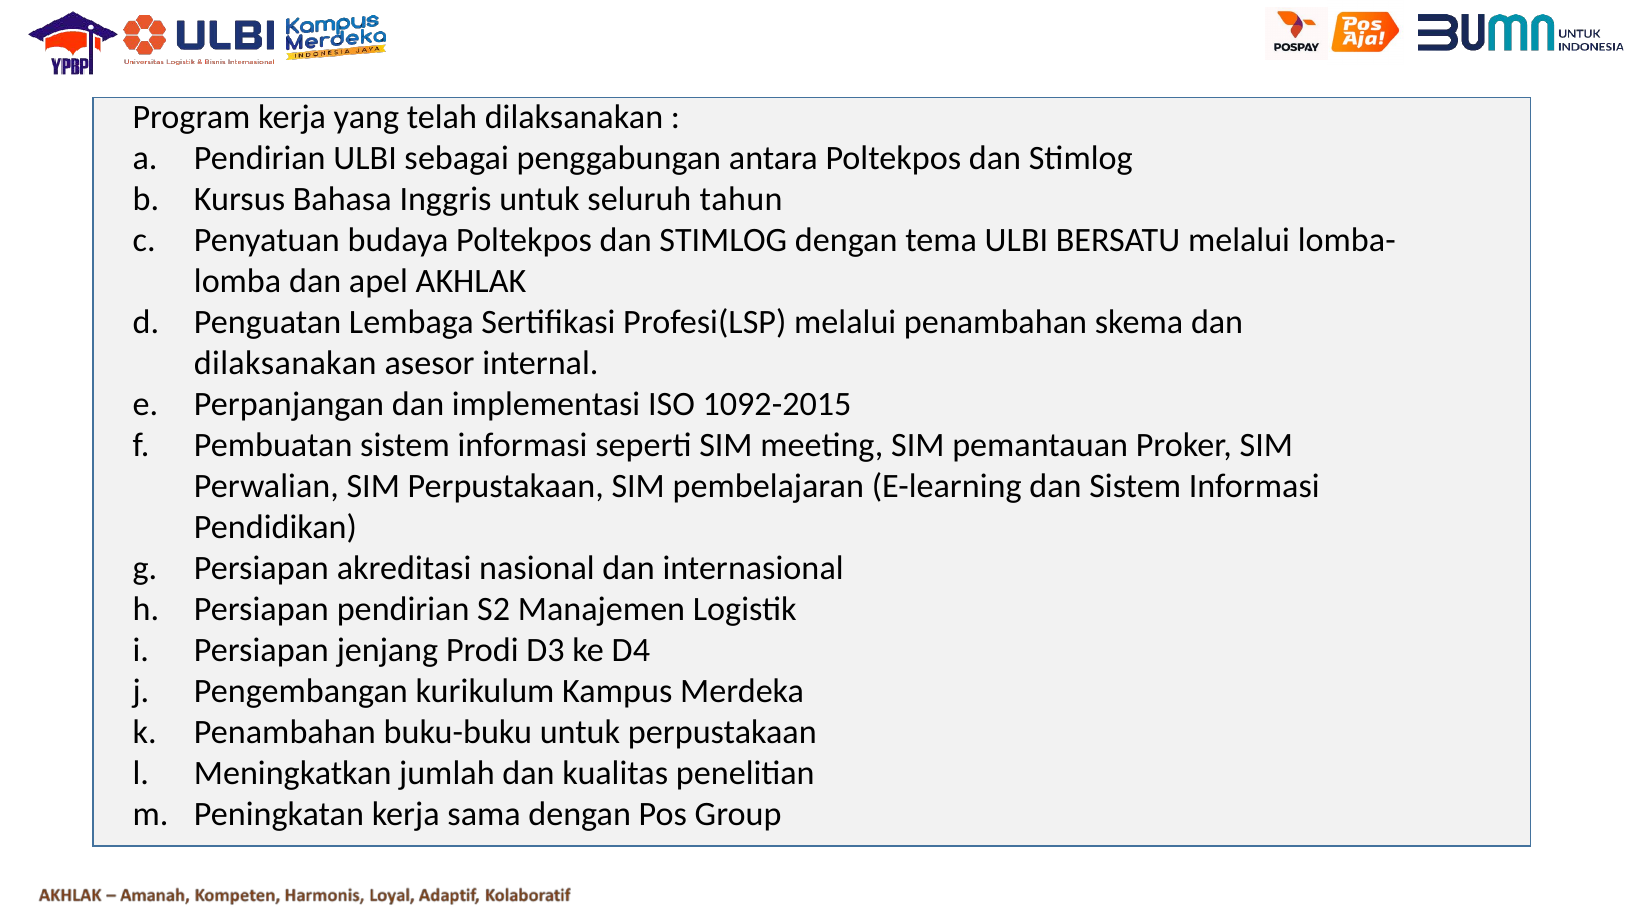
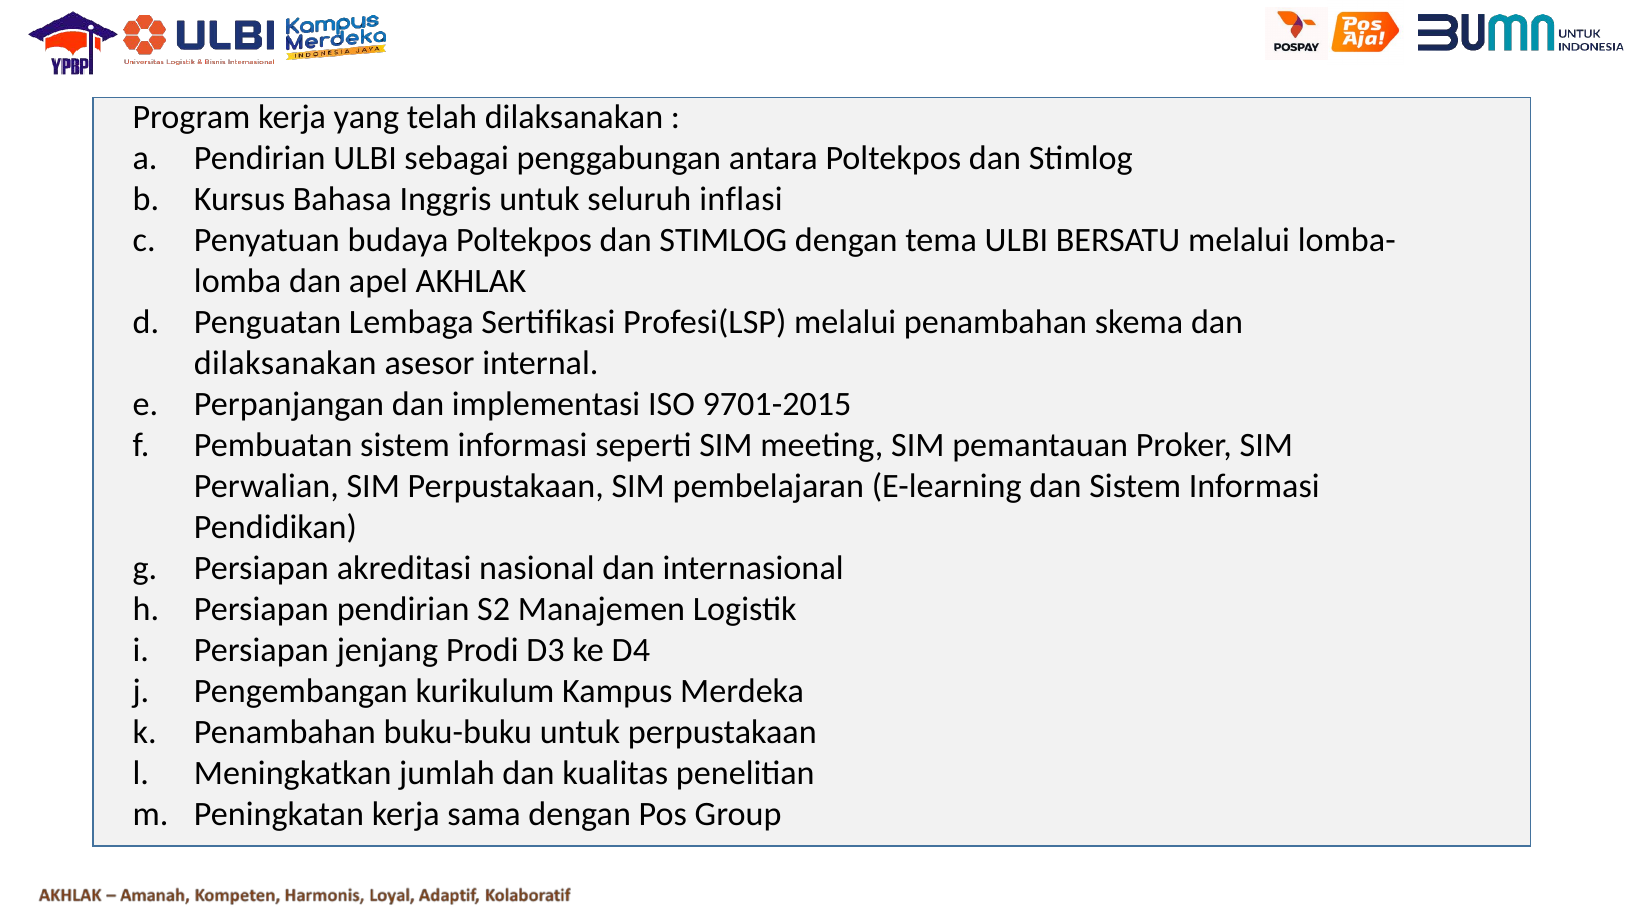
tahun: tahun -> inflasi
1092-2015: 1092-2015 -> 9701-2015
